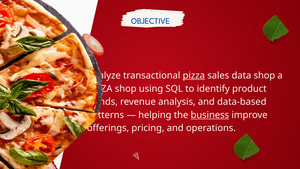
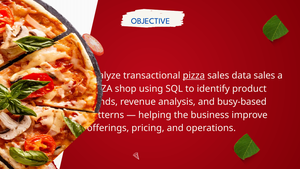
data shop: shop -> sales
data-based: data-based -> busy-based
business underline: present -> none
